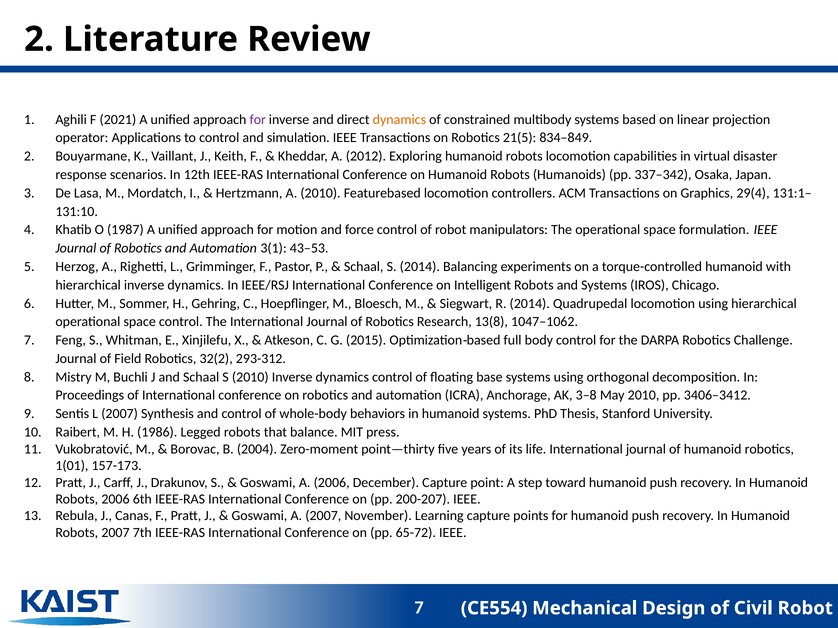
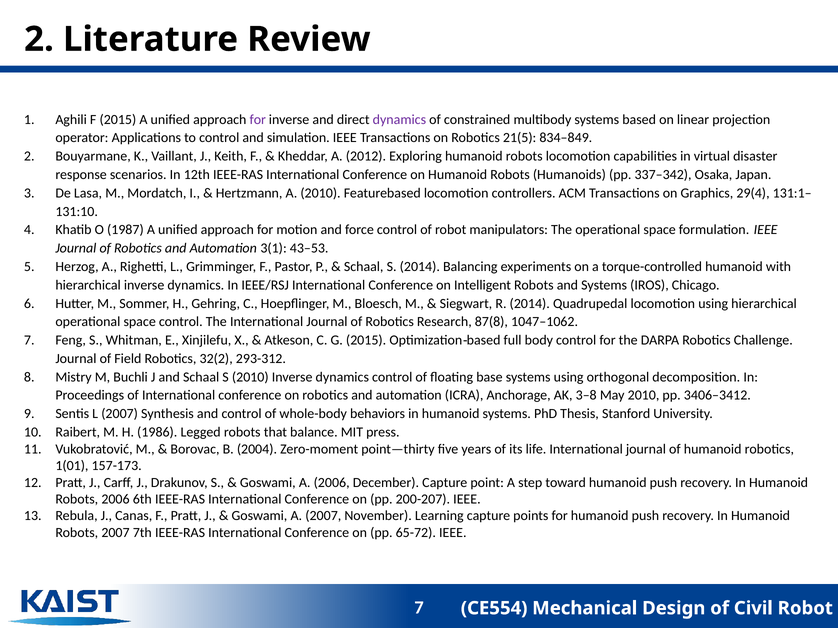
F 2021: 2021 -> 2015
dynamics at (399, 120) colour: orange -> purple
13(8: 13(8 -> 87(8
